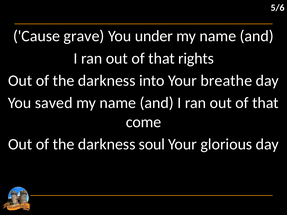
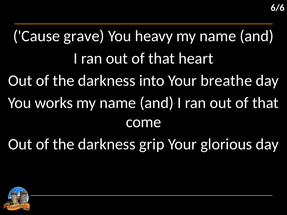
5/6: 5/6 -> 6/6
under: under -> heavy
rights: rights -> heart
saved: saved -> works
soul: soul -> grip
